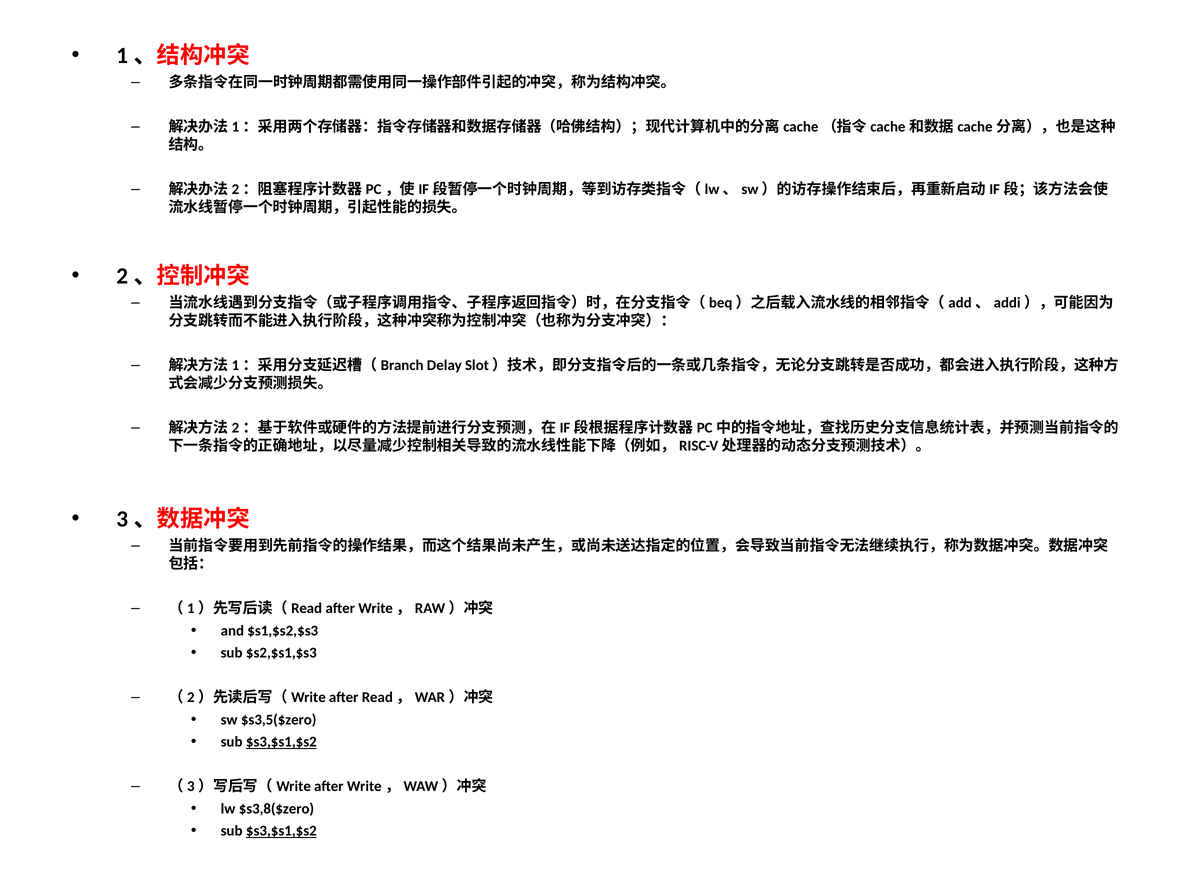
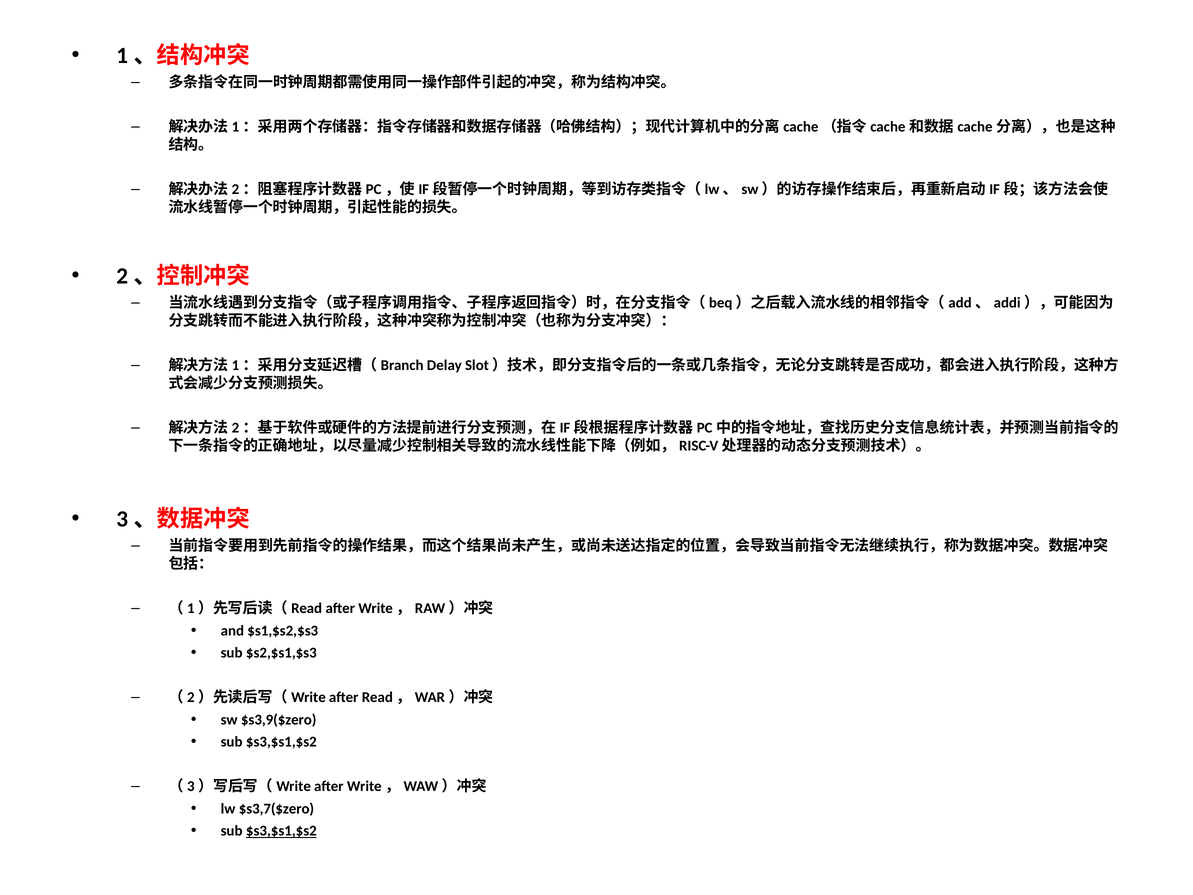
$s3,5($zero: $s3,5($zero -> $s3,9($zero
$s3,$s1,$s2 at (281, 742) underline: present -> none
$s3,8($zero: $s3,8($zero -> $s3,7($zero
